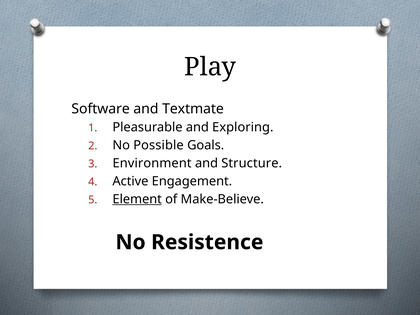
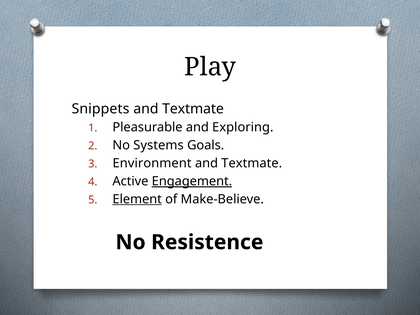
Software: Software -> Snippets
Possible: Possible -> Systems
Structure at (252, 163): Structure -> Textmate
Engagement underline: none -> present
